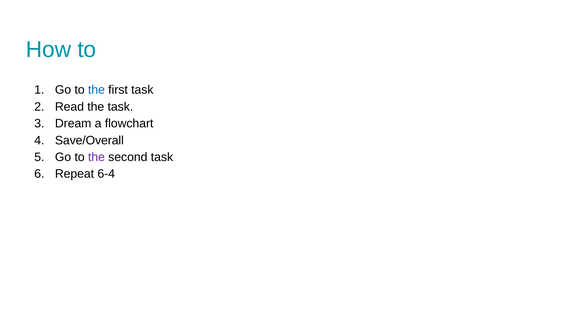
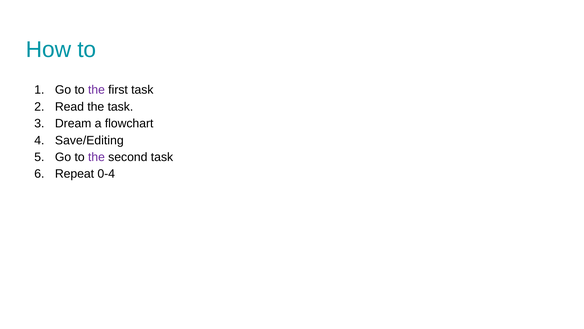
the at (96, 90) colour: blue -> purple
Save/Overall: Save/Overall -> Save/Editing
6-4: 6-4 -> 0-4
